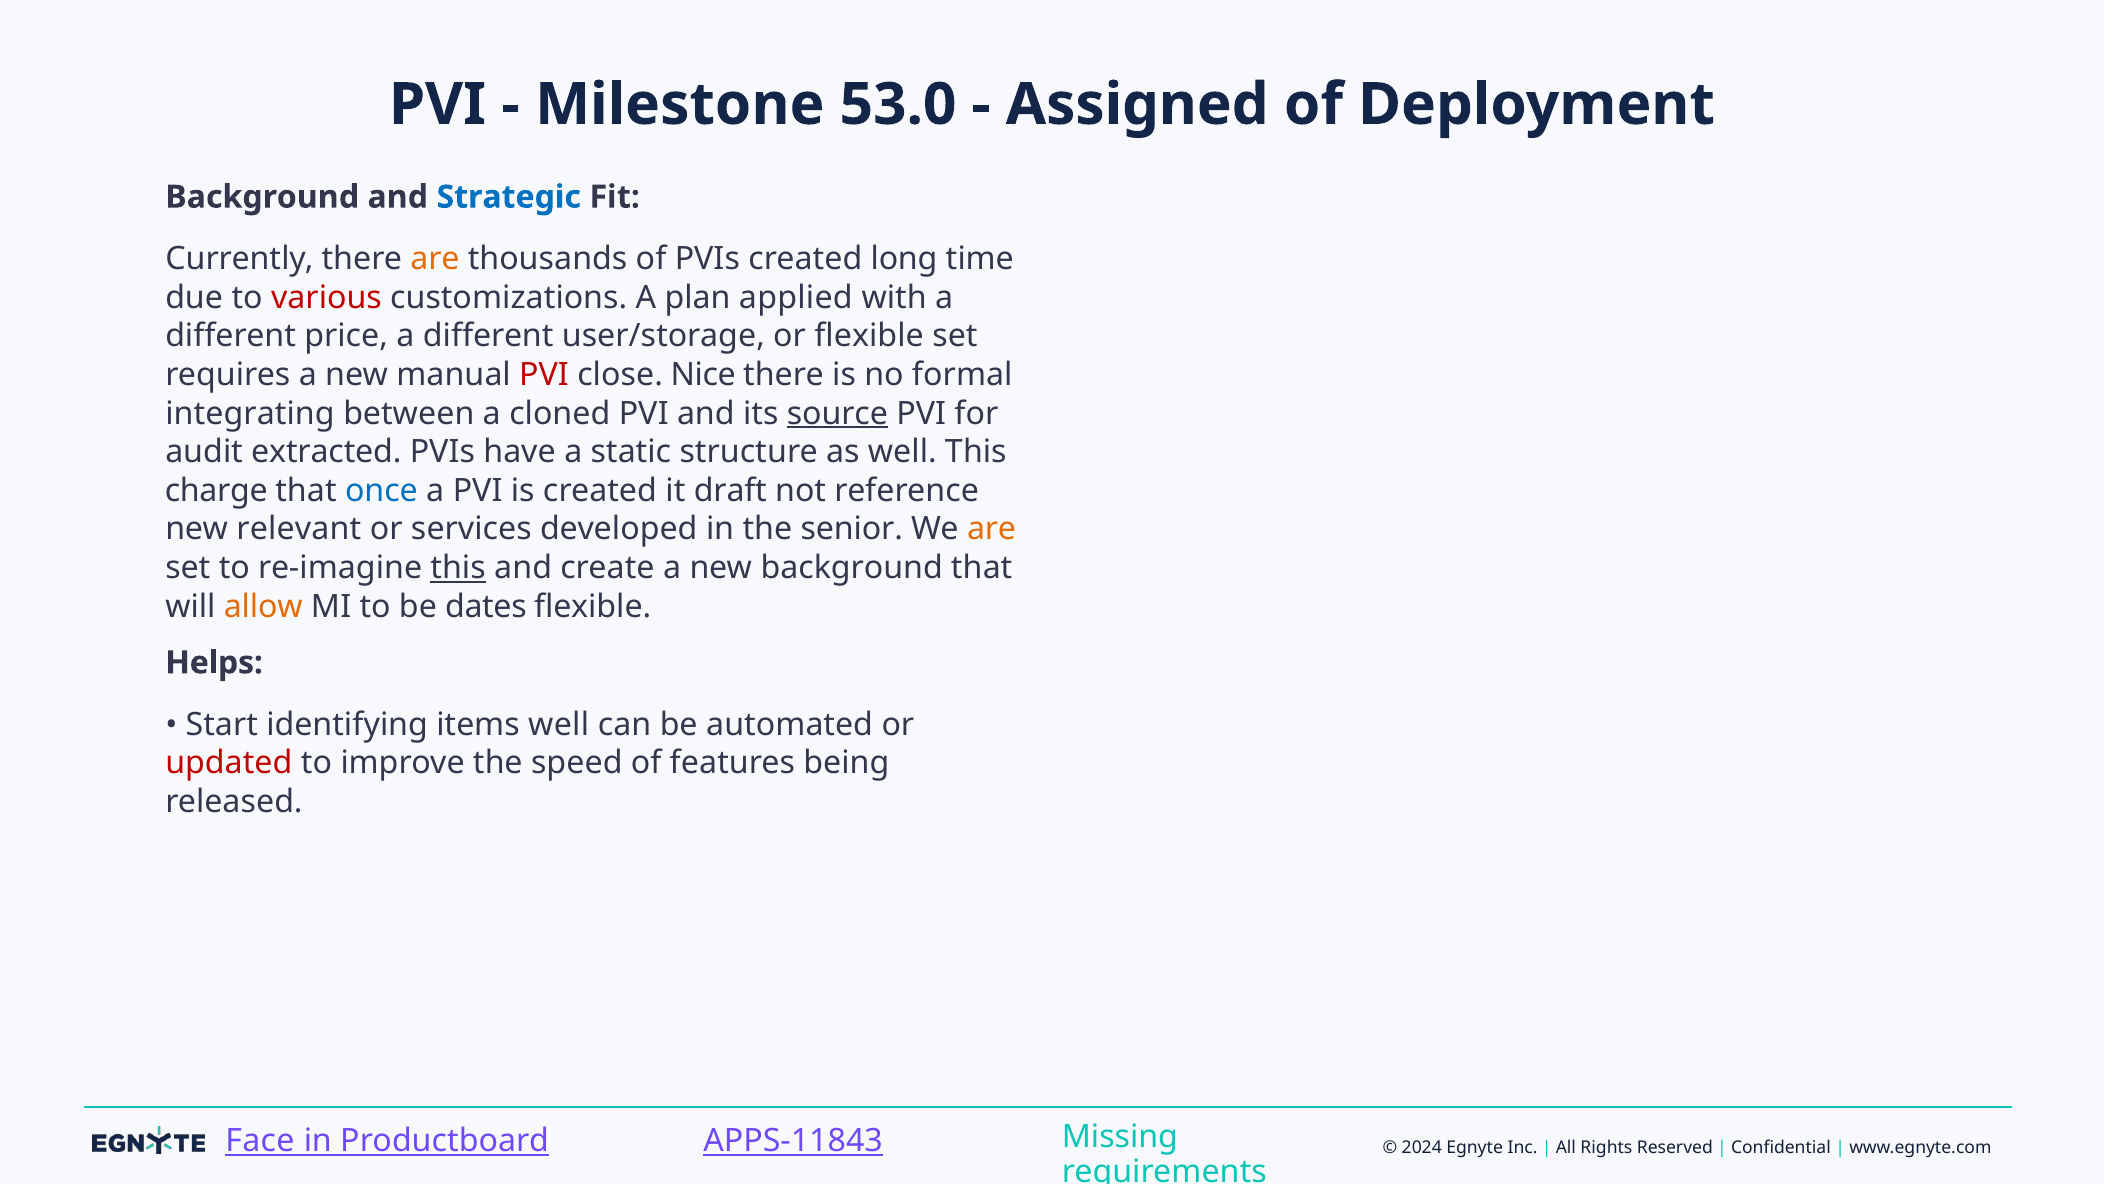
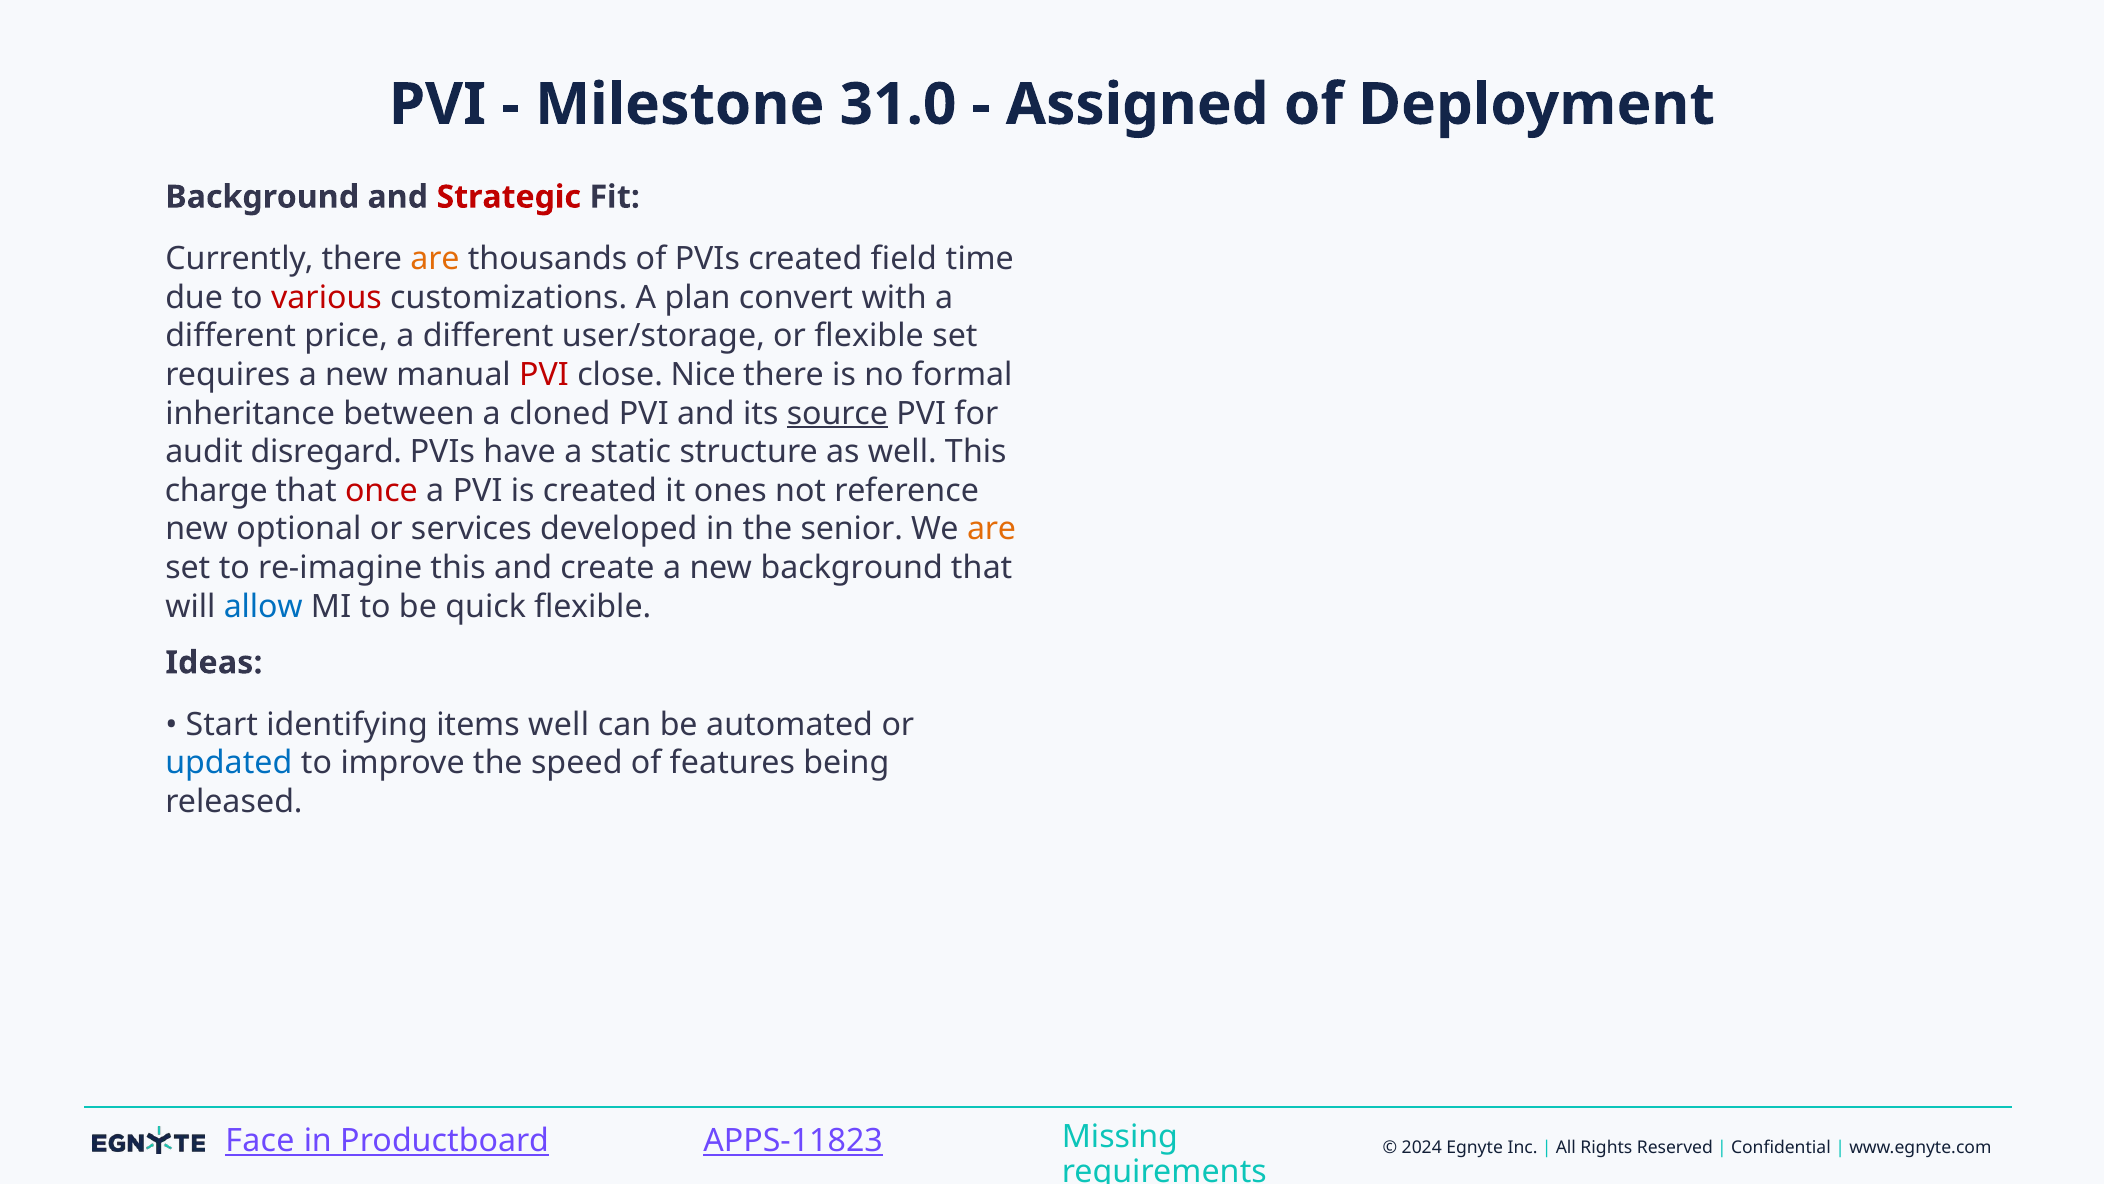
53.0: 53.0 -> 31.0
Strategic colour: blue -> red
long: long -> field
applied: applied -> convert
integrating: integrating -> inheritance
extracted: extracted -> disregard
once colour: blue -> red
draft: draft -> ones
relevant: relevant -> optional
this at (458, 568) underline: present -> none
allow colour: orange -> blue
dates: dates -> quick
Helps: Helps -> Ideas
updated colour: red -> blue
APPS-11843: APPS-11843 -> APPS-11823
